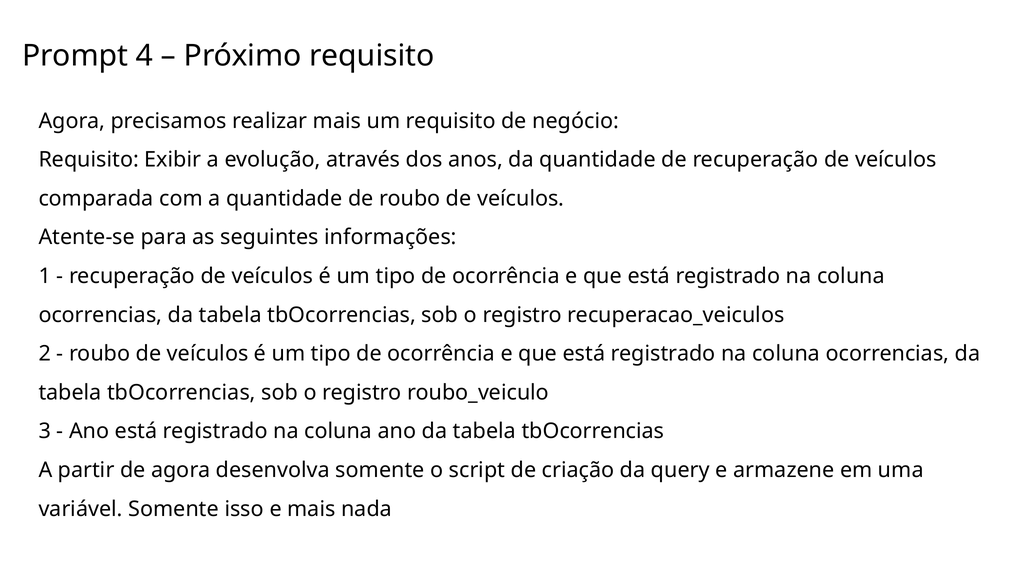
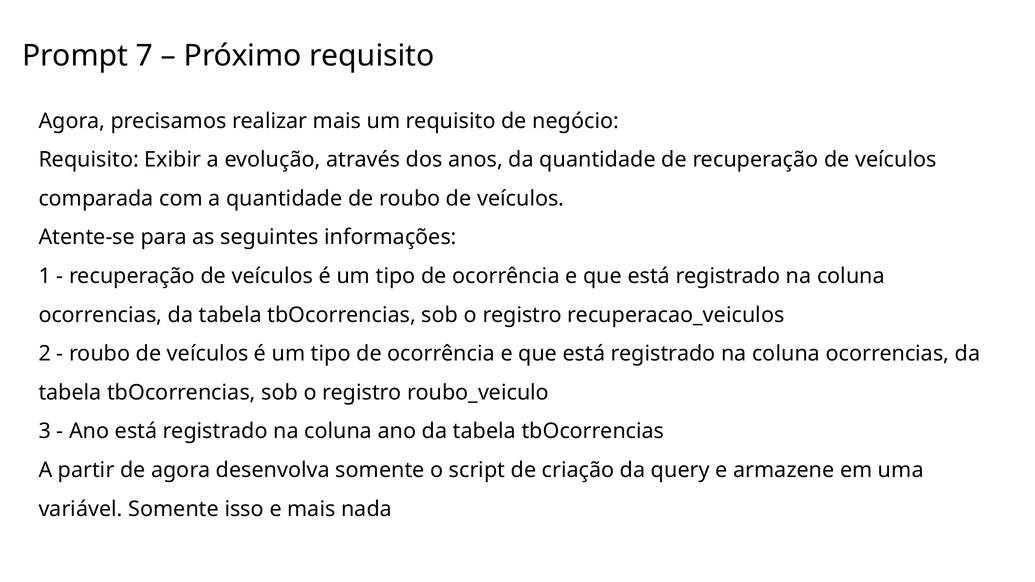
4: 4 -> 7
